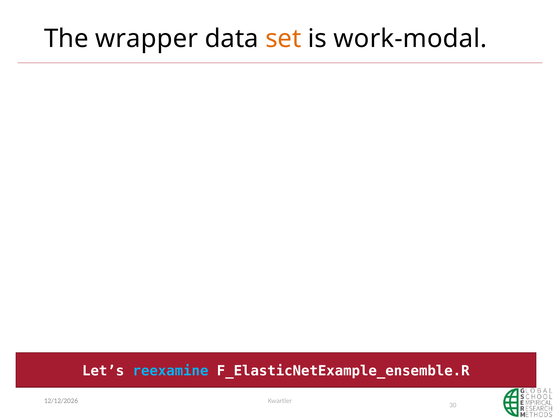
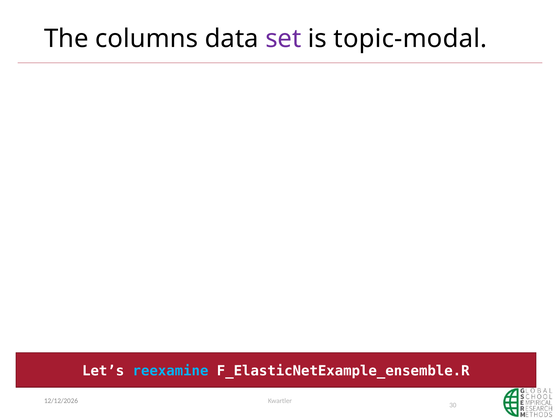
wrapper: wrapper -> columns
set colour: orange -> purple
work-modal: work-modal -> topic-modal
